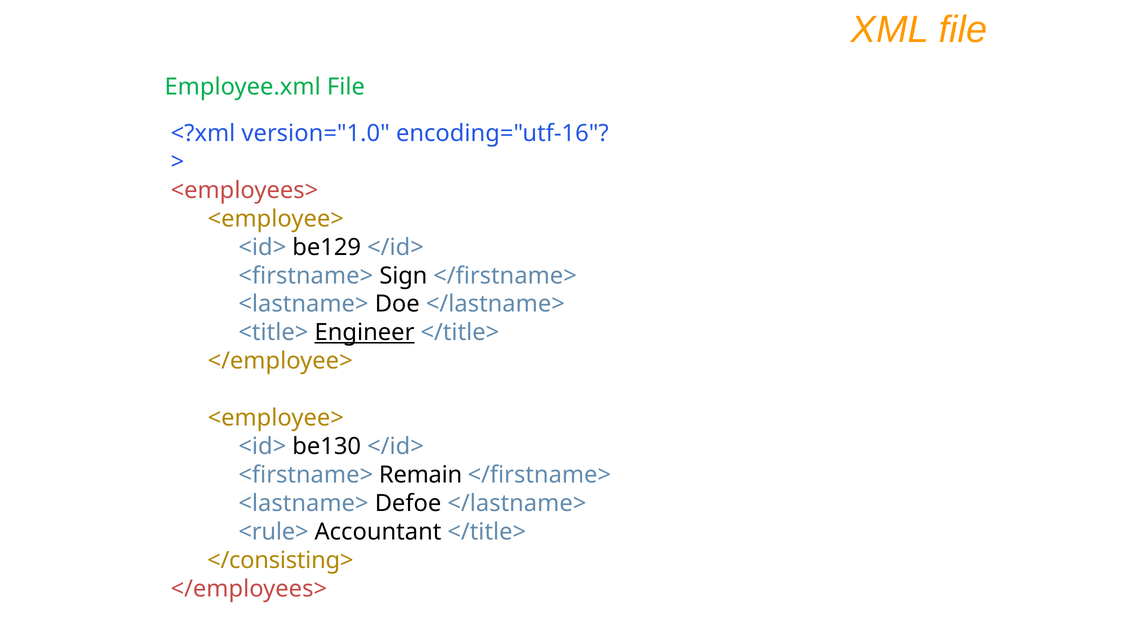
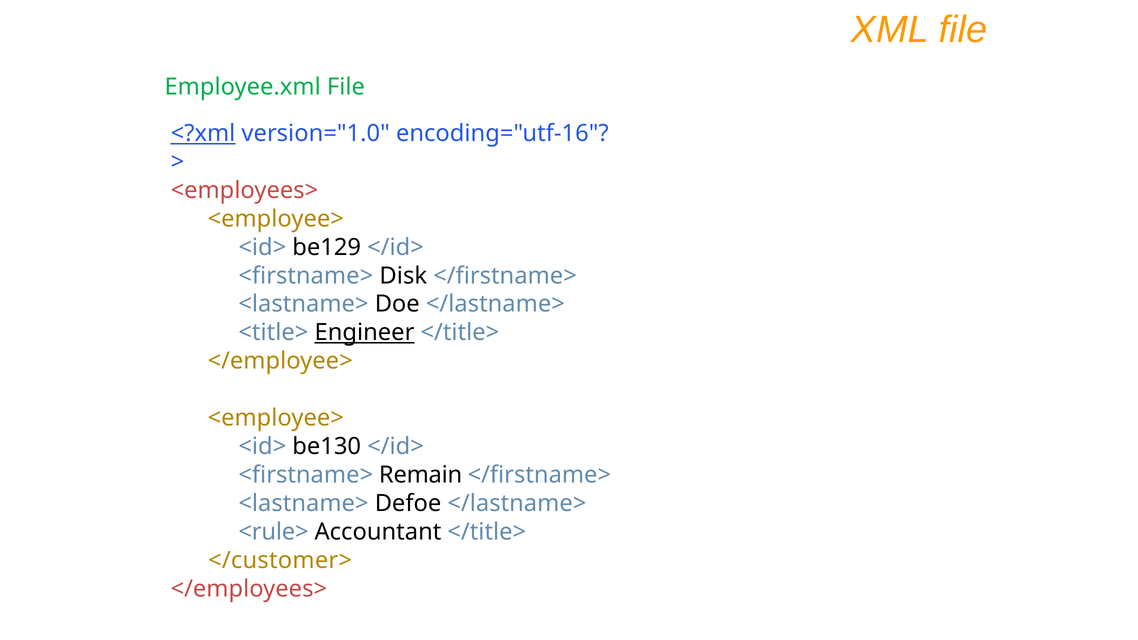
<?xml underline: none -> present
Sign: Sign -> Disk
</consisting>: </consisting> -> </customer>
